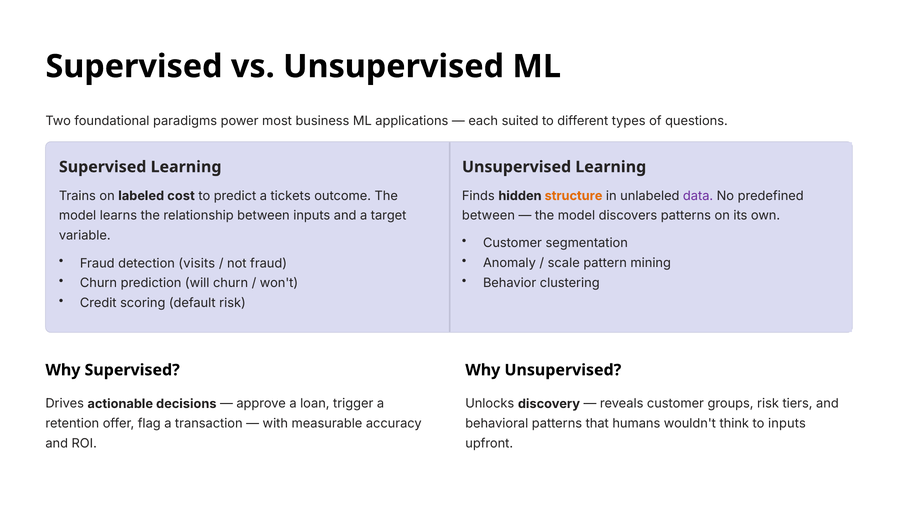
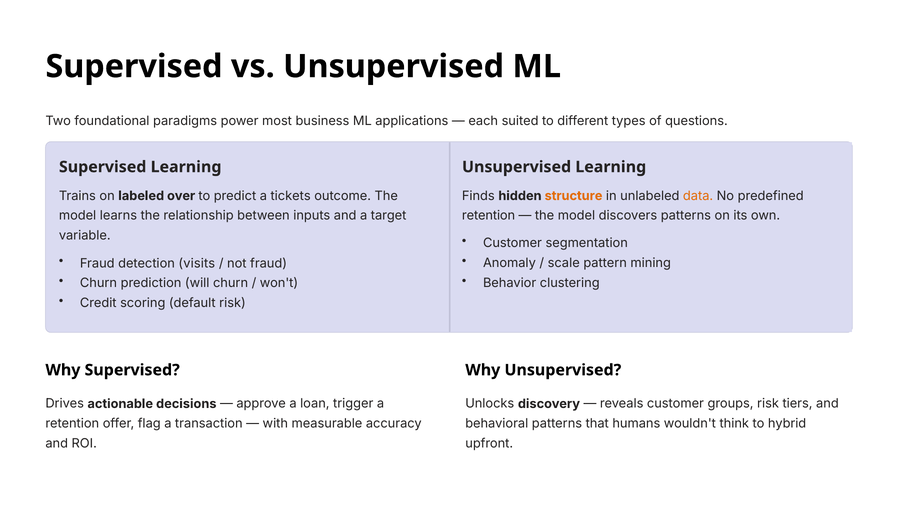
cost: cost -> over
data colour: purple -> orange
between at (488, 216): between -> retention
to inputs: inputs -> hybrid
